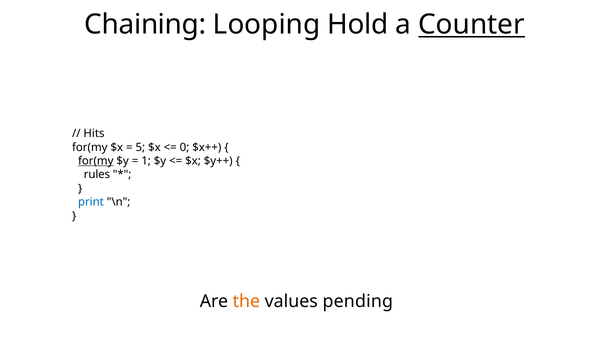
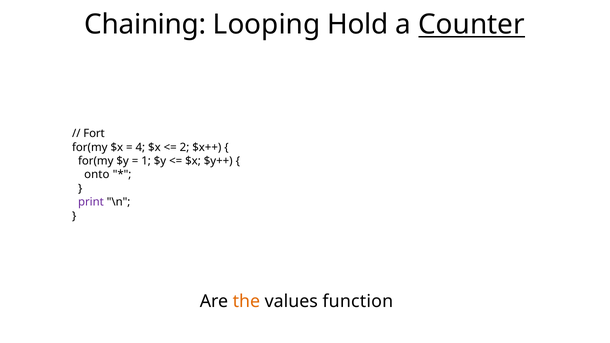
Hits: Hits -> Fort
5: 5 -> 4
0: 0 -> 2
for(my at (96, 161) underline: present -> none
rules: rules -> onto
print colour: blue -> purple
pending: pending -> function
